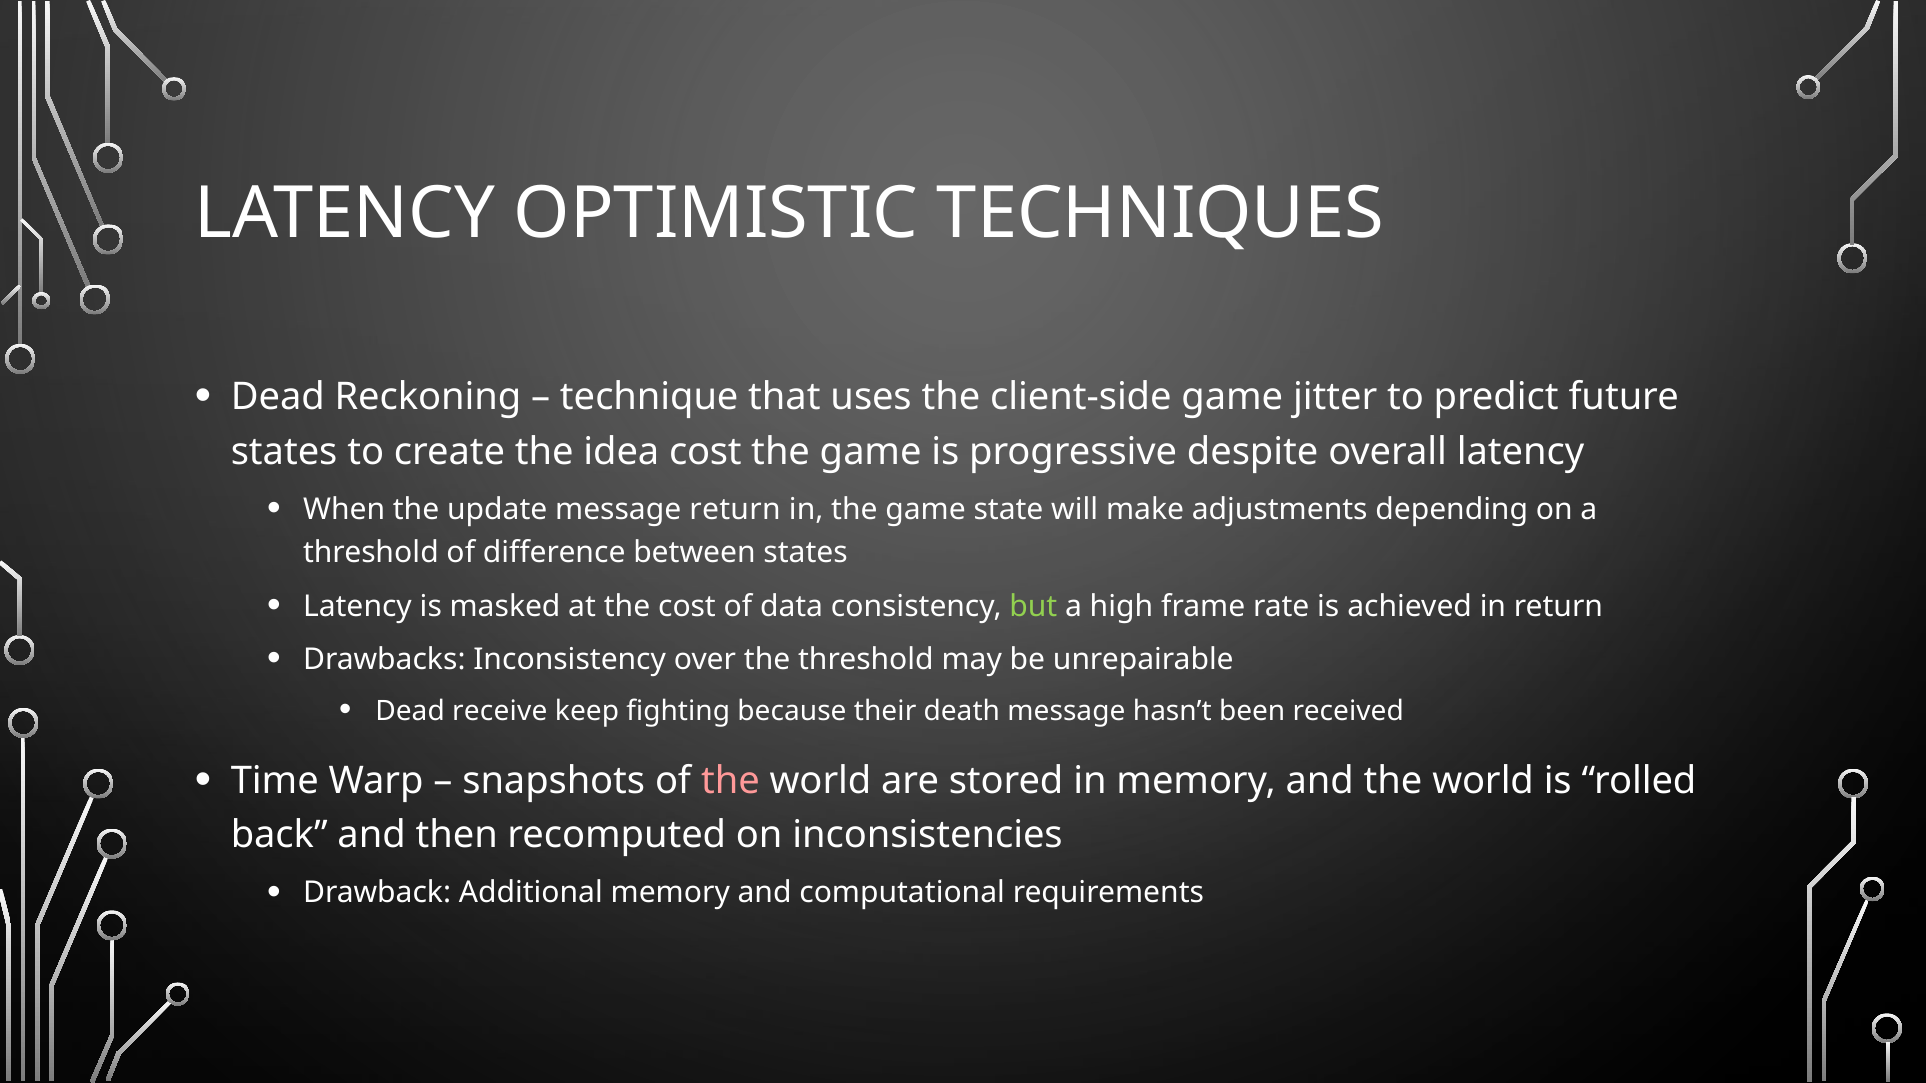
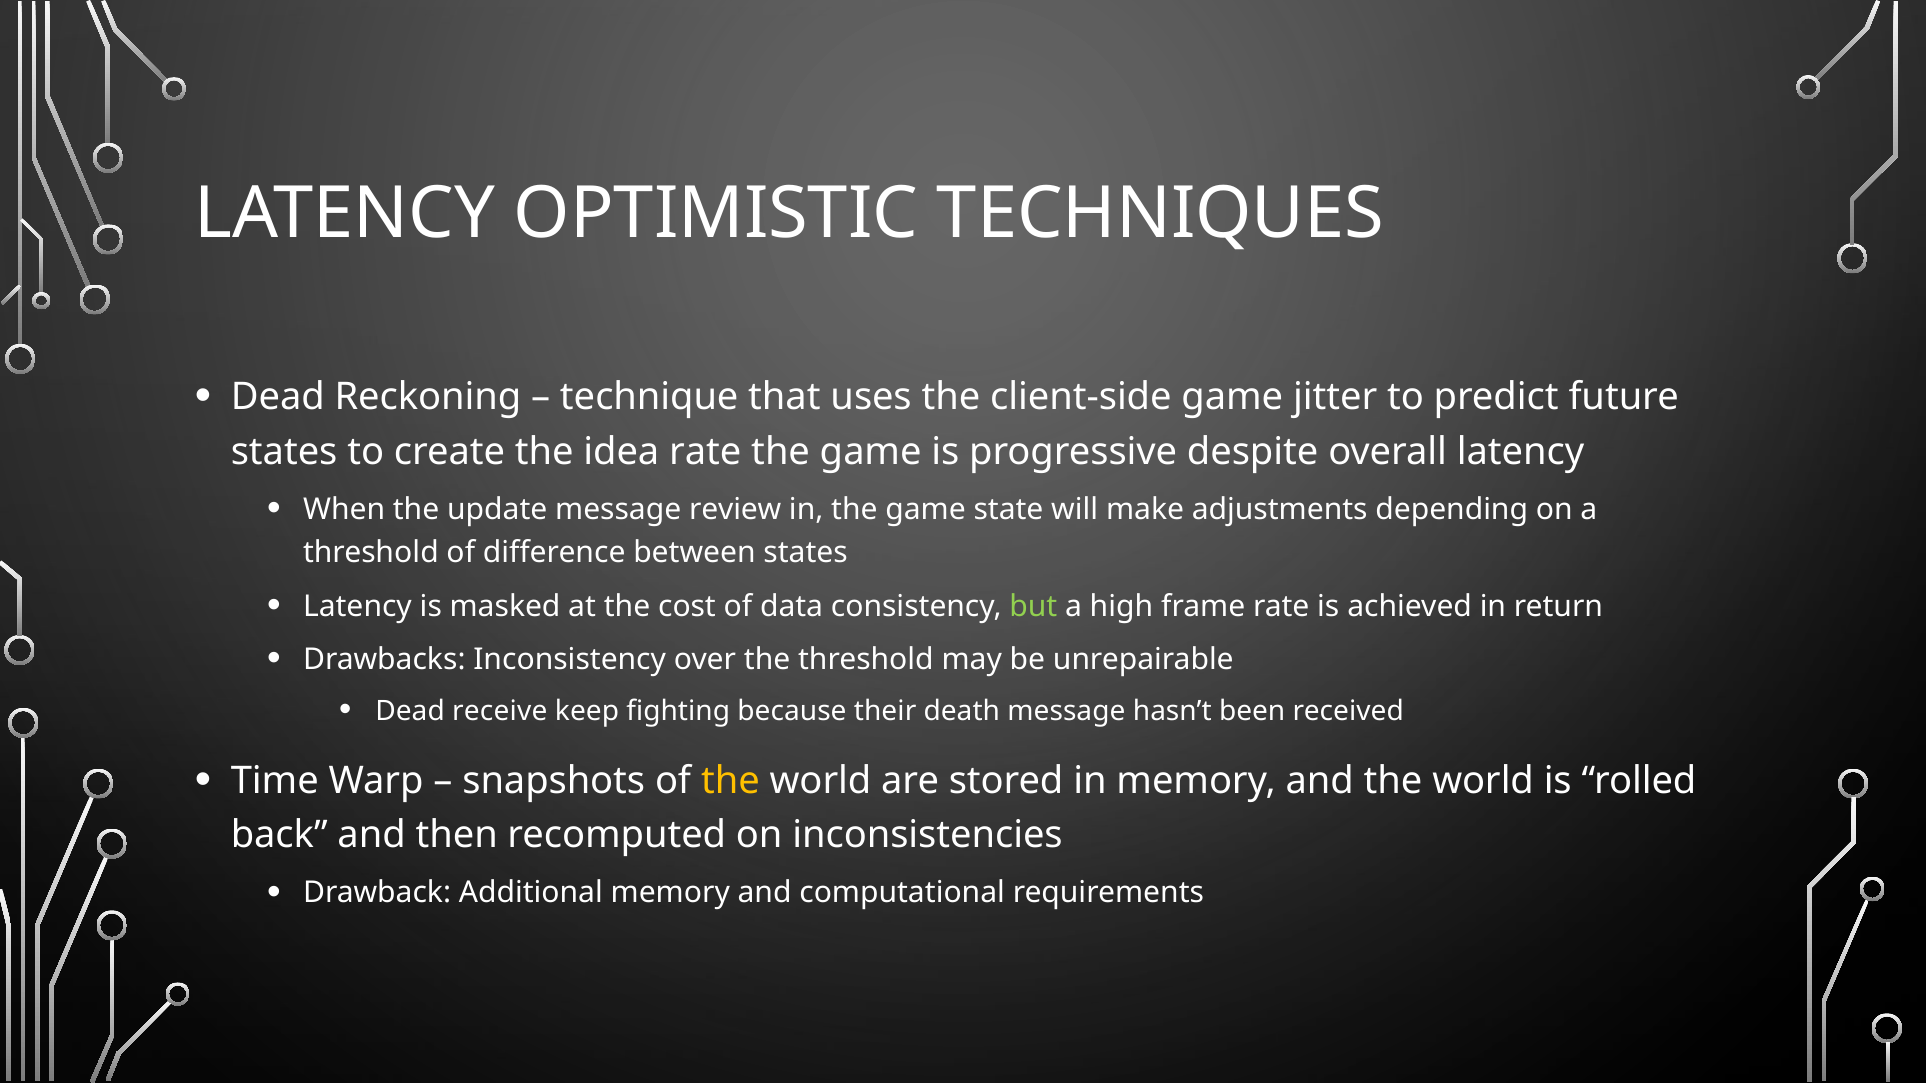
idea cost: cost -> rate
message return: return -> review
the at (730, 781) colour: pink -> yellow
